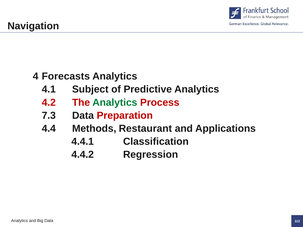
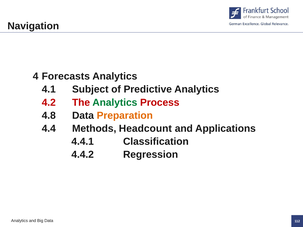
7.3: 7.3 -> 4.8
Preparation colour: red -> orange
Restaurant: Restaurant -> Headcount
